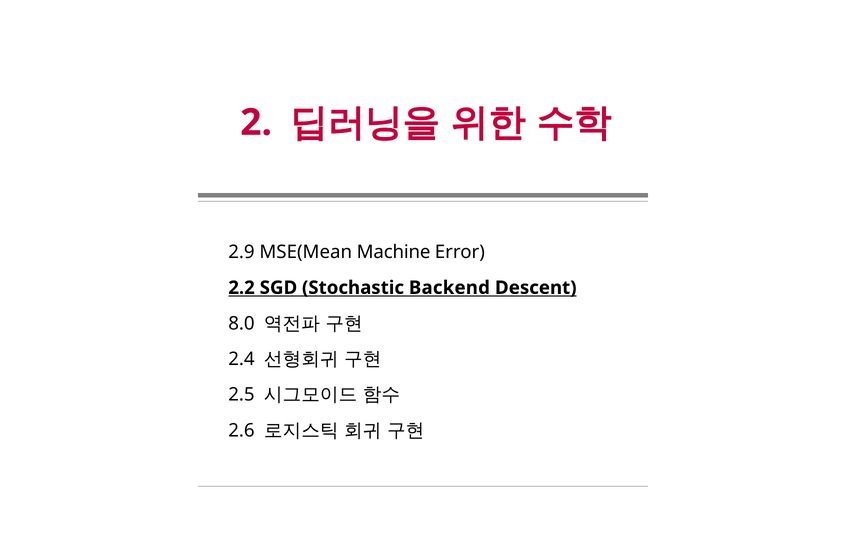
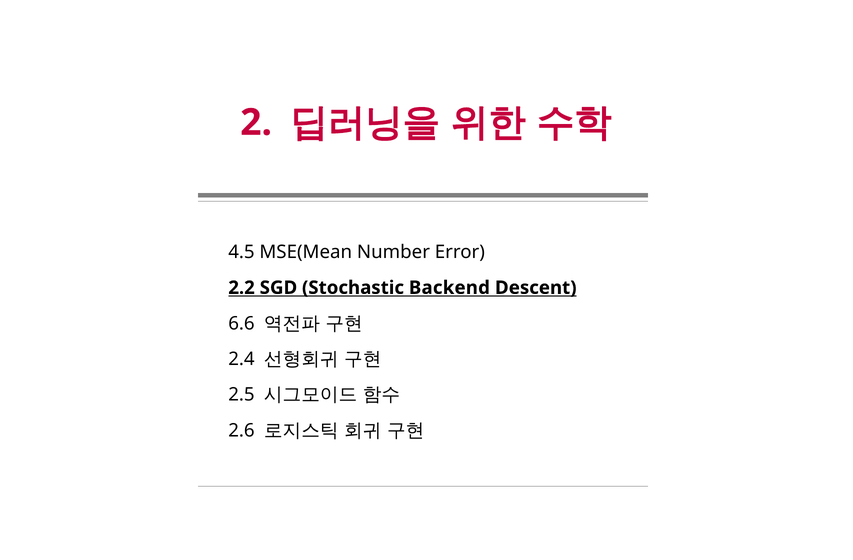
2.9: 2.9 -> 4.5
Machine: Machine -> Number
8.0: 8.0 -> 6.6
